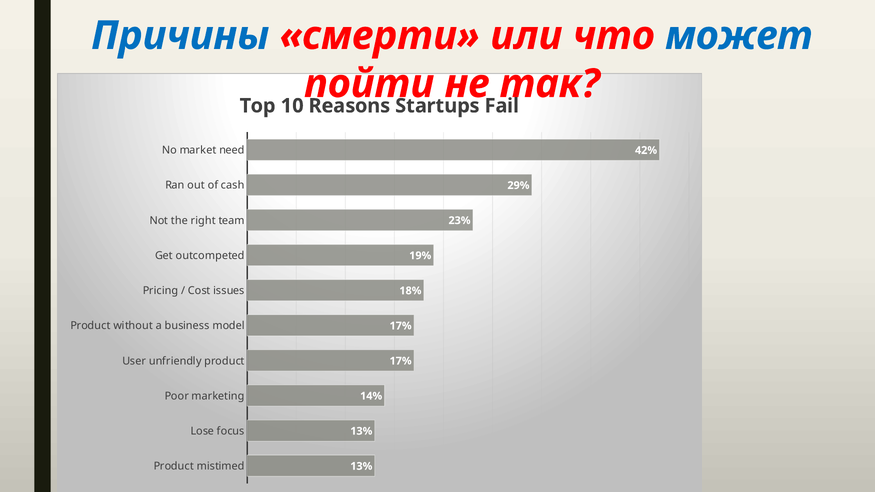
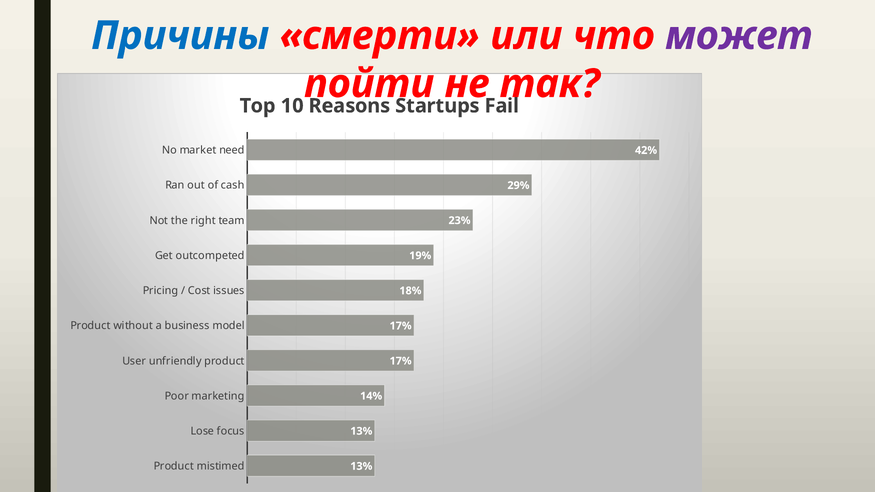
может colour: blue -> purple
